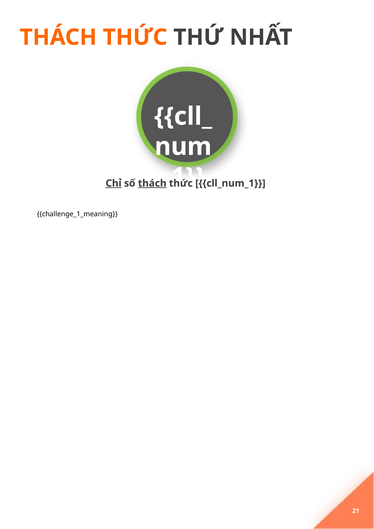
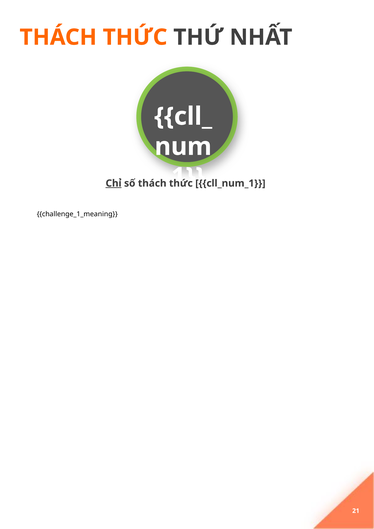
thách at (152, 183) underline: present -> none
